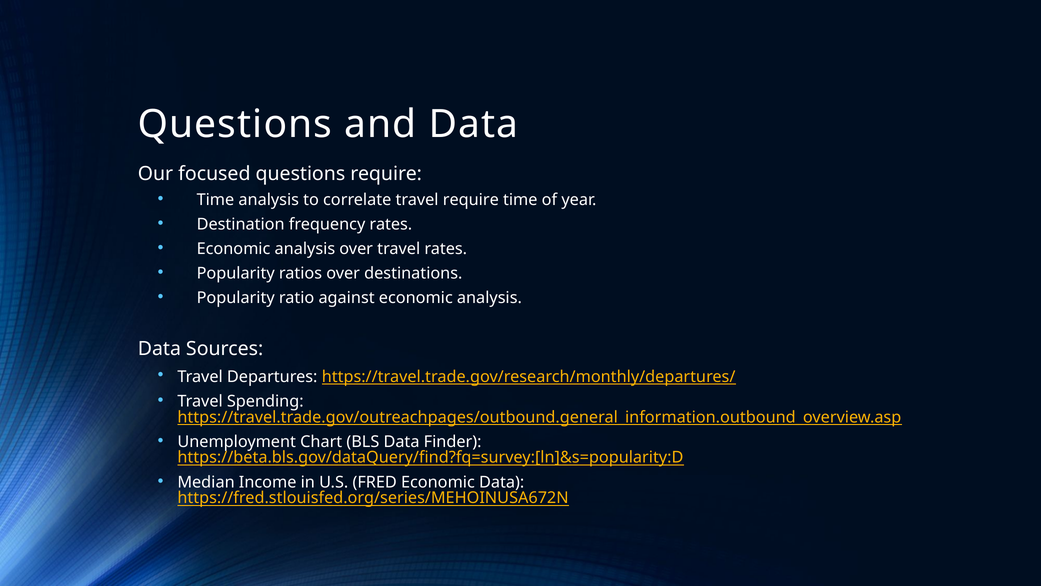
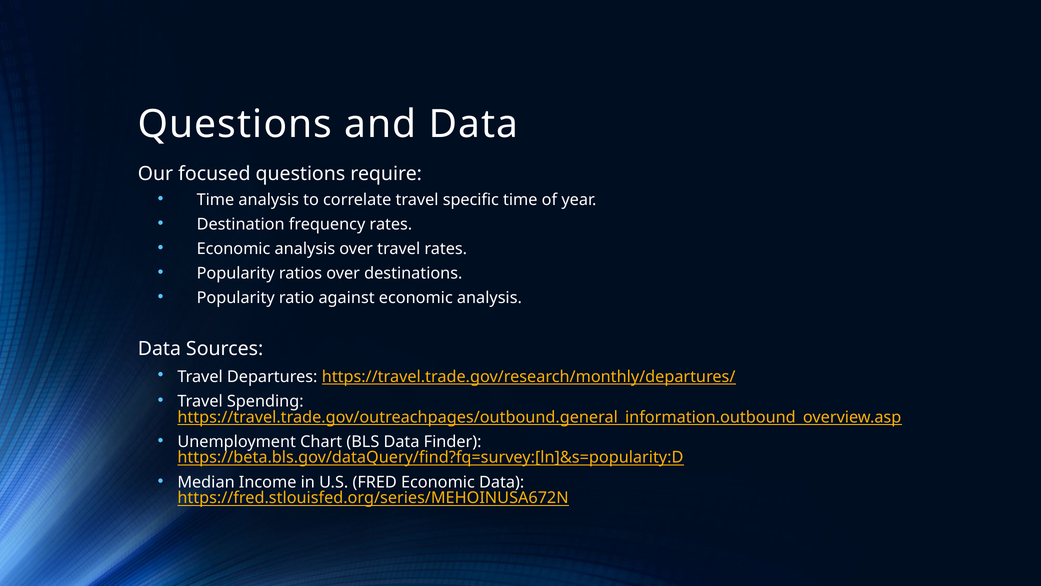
travel require: require -> specific
